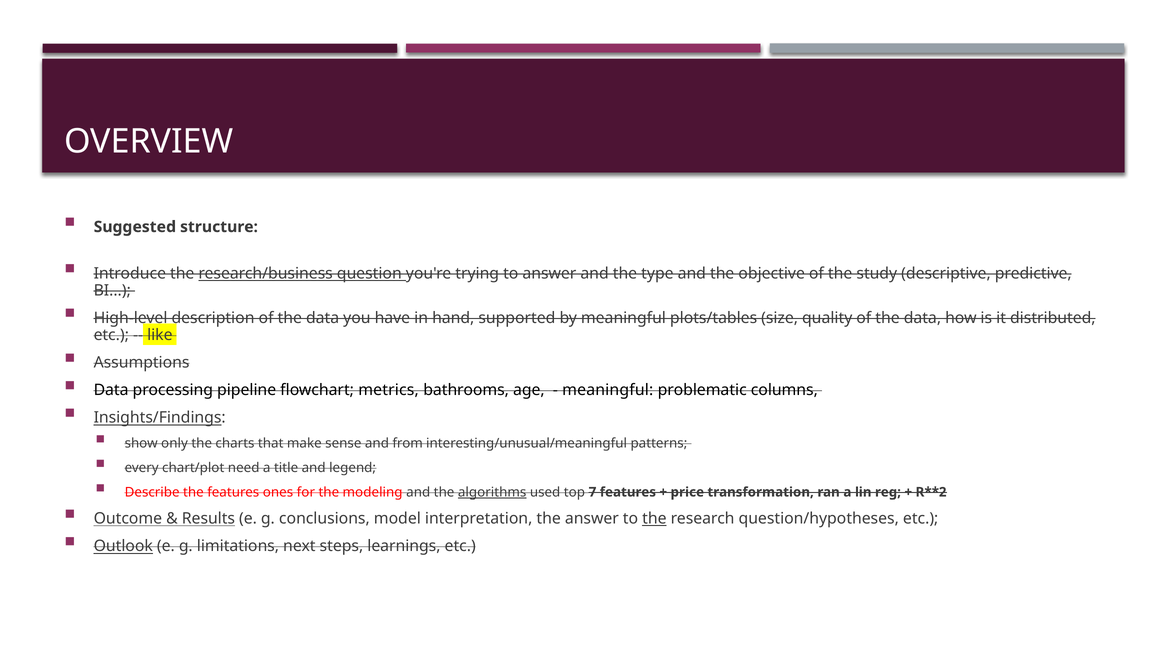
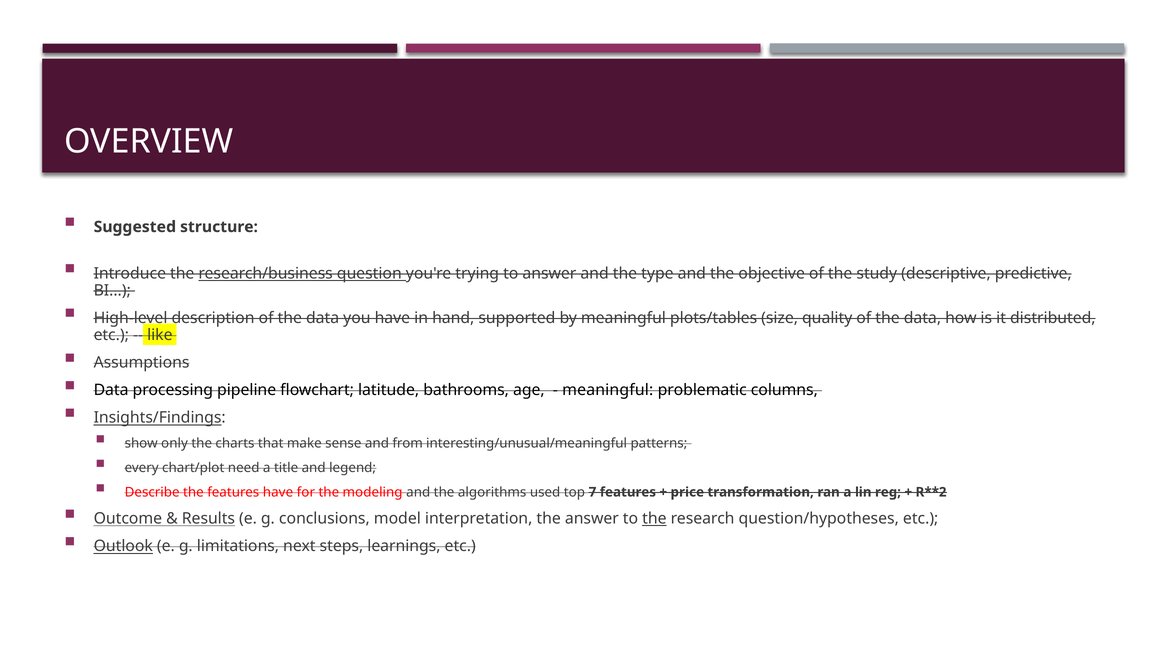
metrics: metrics -> latitude
features ones: ones -> have
algorithms underline: present -> none
